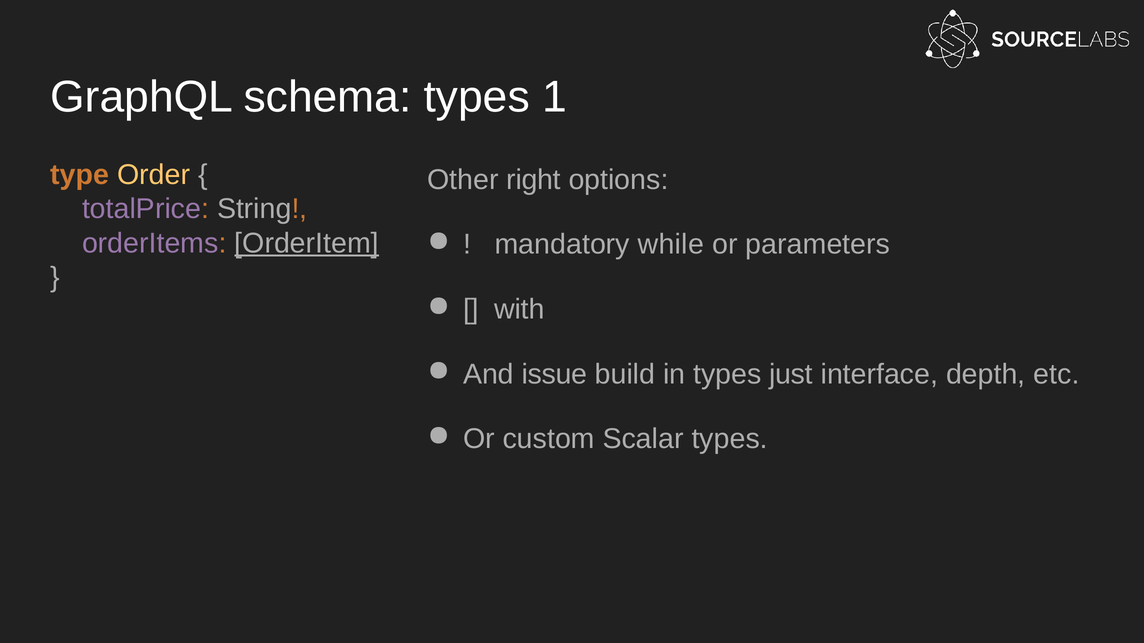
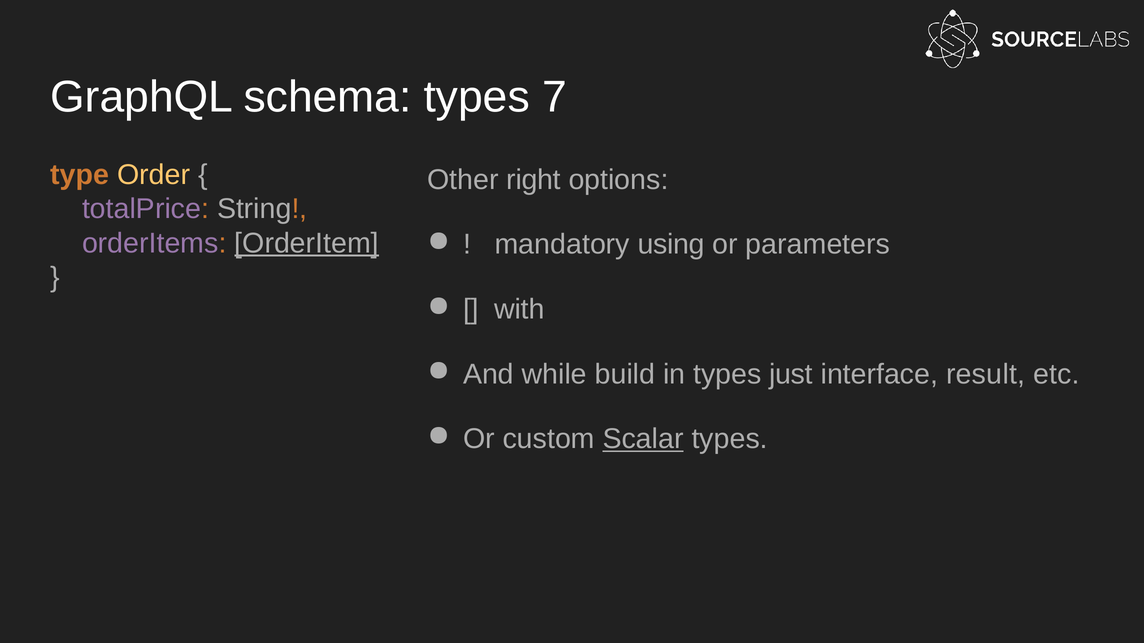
1: 1 -> 7
while: while -> using
issue: issue -> while
depth: depth -> result
Scalar underline: none -> present
